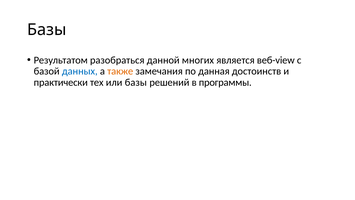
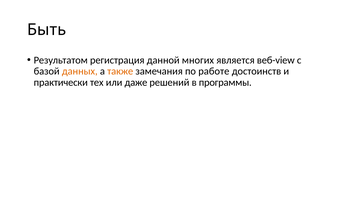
Базы at (47, 30): Базы -> Быть
разобраться: разобраться -> регистрация
данных colour: blue -> orange
данная: данная -> работе
или базы: базы -> даже
